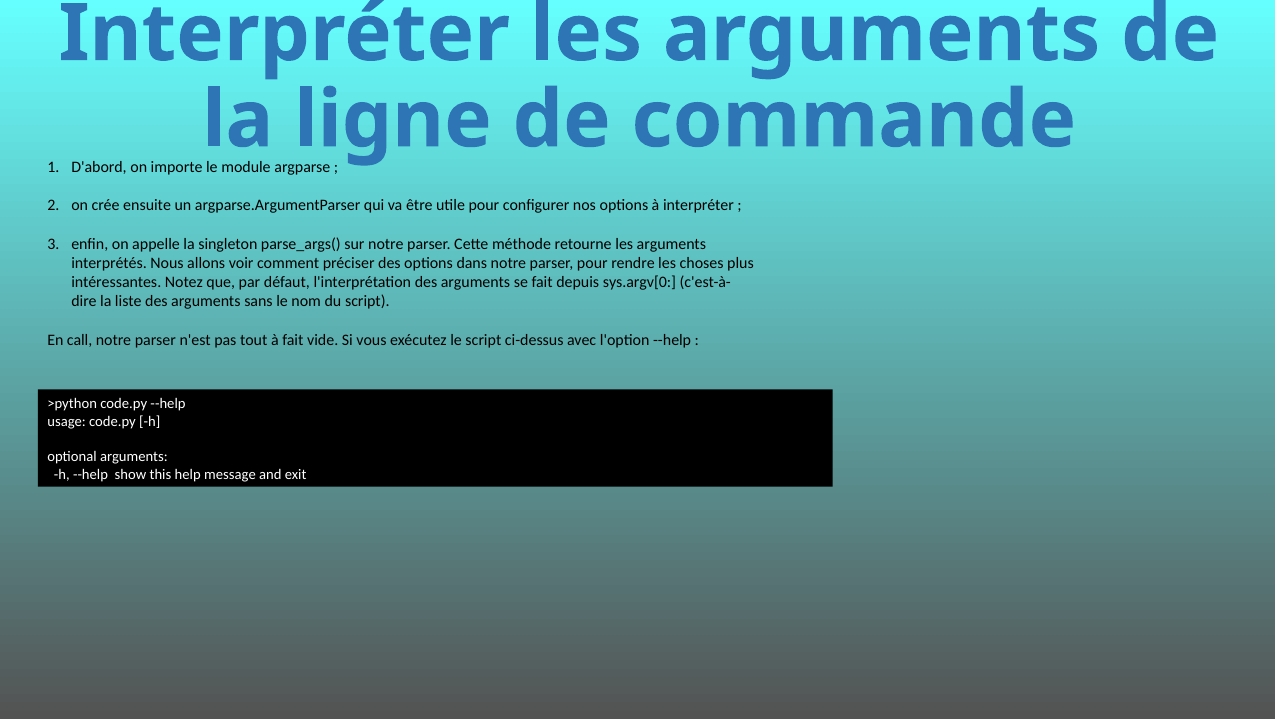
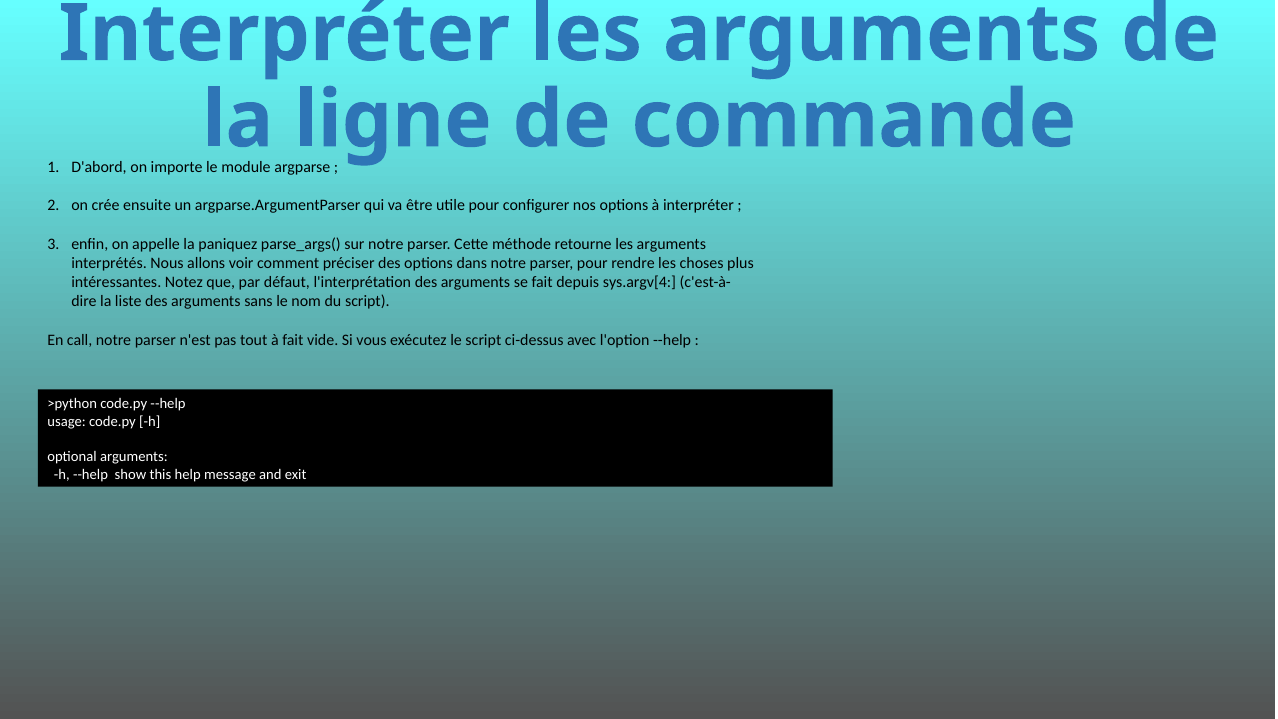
singleton: singleton -> paniquez
sys.argv[0: sys.argv[0 -> sys.argv[4
